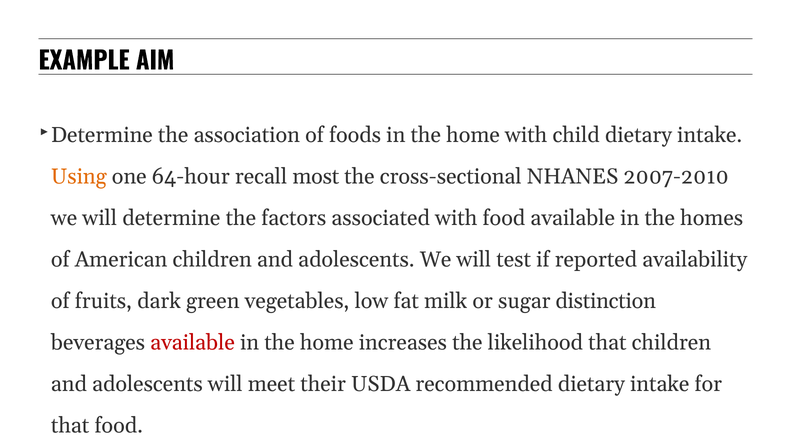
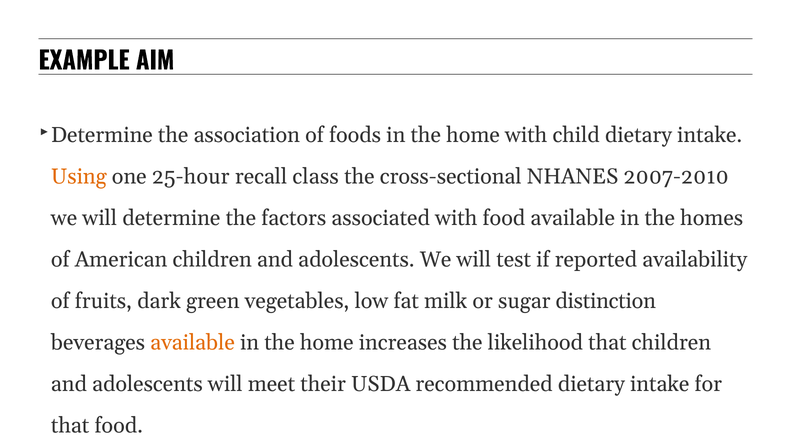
64-hour: 64-hour -> 25-hour
most: most -> class
available at (193, 343) colour: red -> orange
